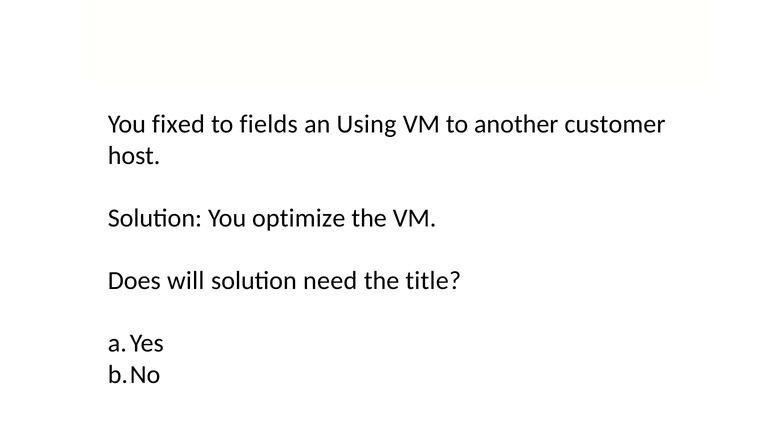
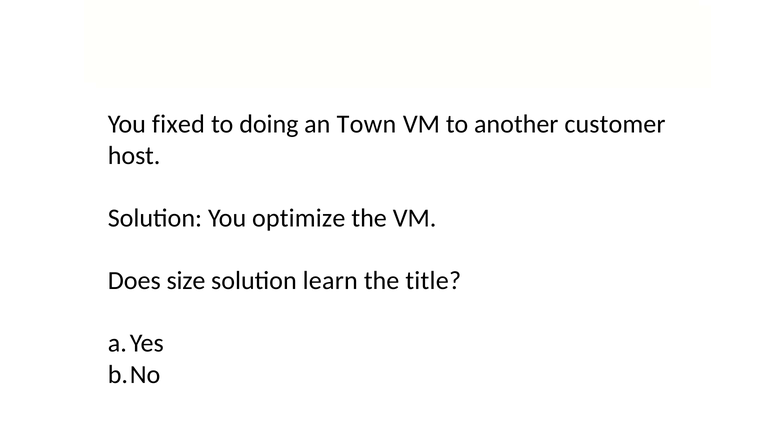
fields: fields -> doing
Using: Using -> Town
will: will -> size
need: need -> learn
